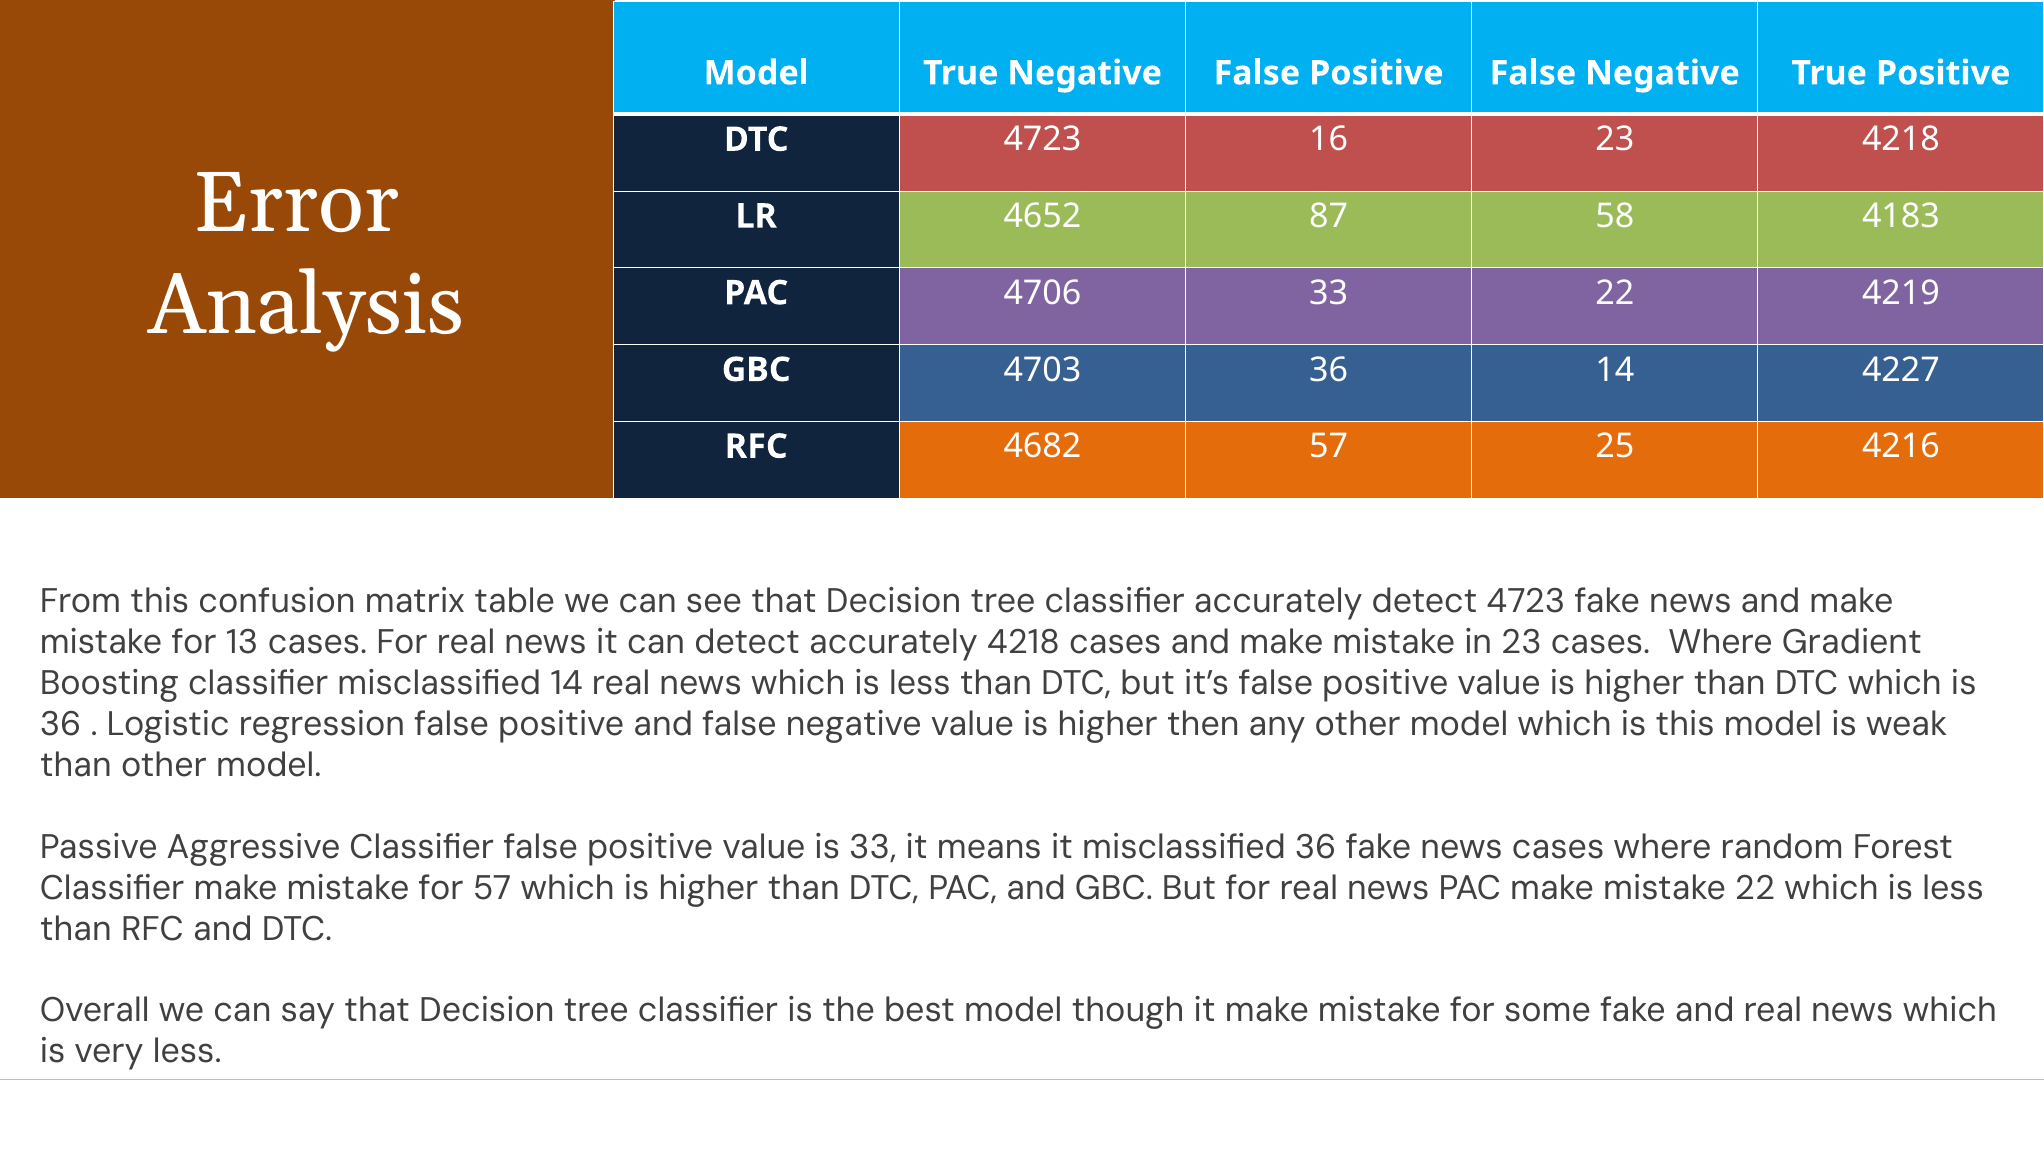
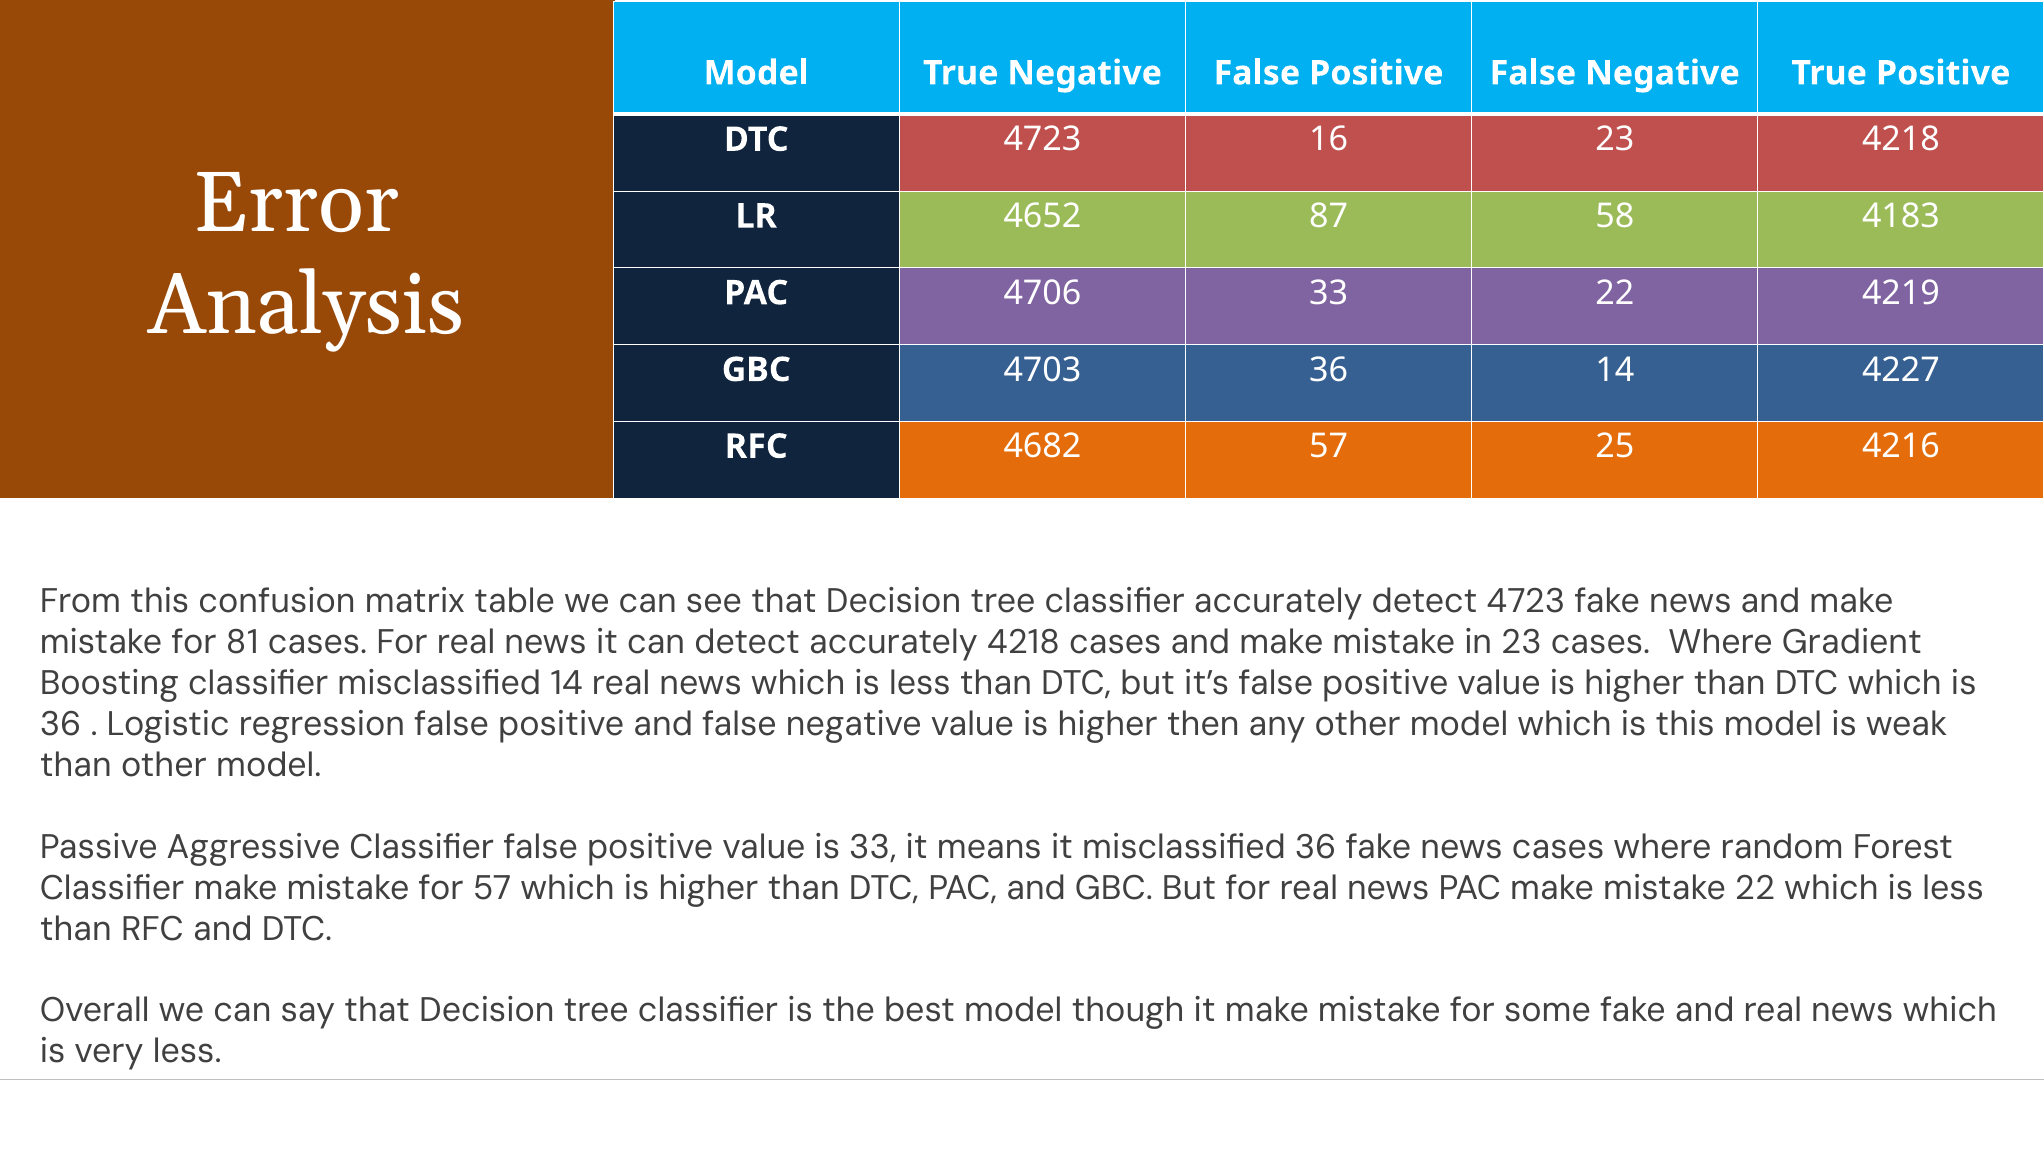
13: 13 -> 81
